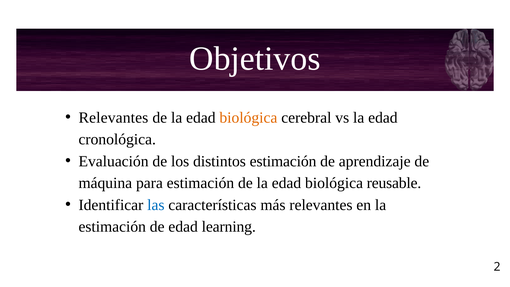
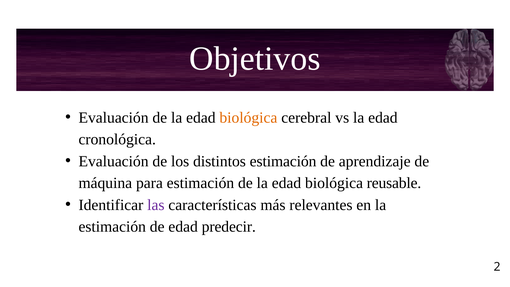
Relevantes at (113, 118): Relevantes -> Evaluación
las colour: blue -> purple
learning: learning -> predecir
